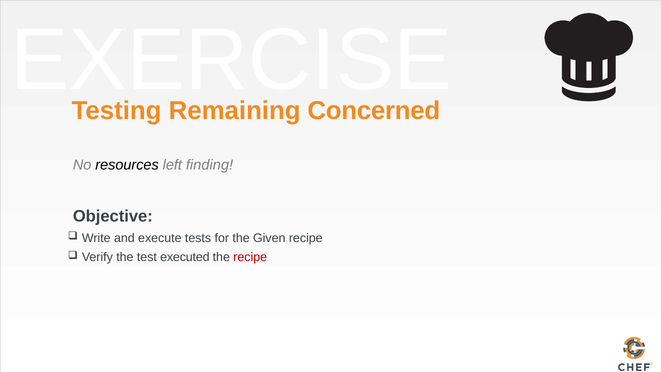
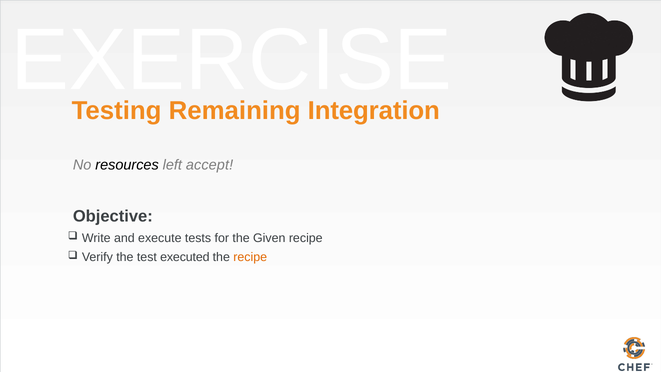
Concerned: Concerned -> Integration
finding: finding -> accept
recipe at (250, 257) colour: red -> orange
